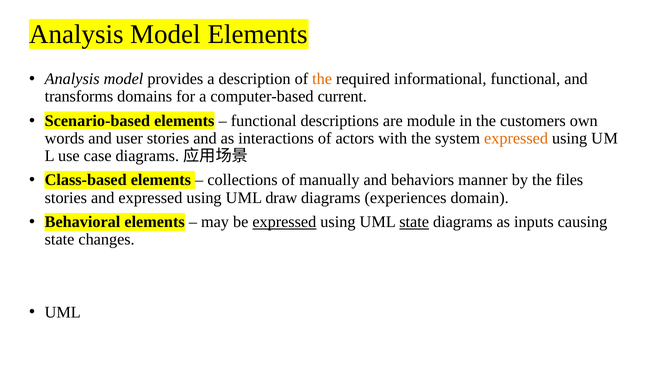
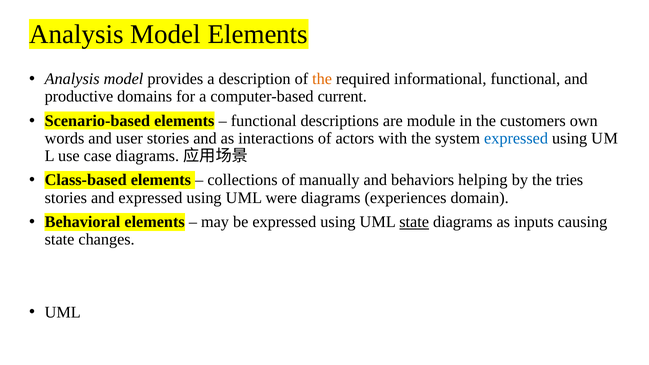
transforms: transforms -> productive
expressed at (516, 138) colour: orange -> blue
manner: manner -> helping
files: files -> tries
draw: draw -> were
expressed at (284, 222) underline: present -> none
